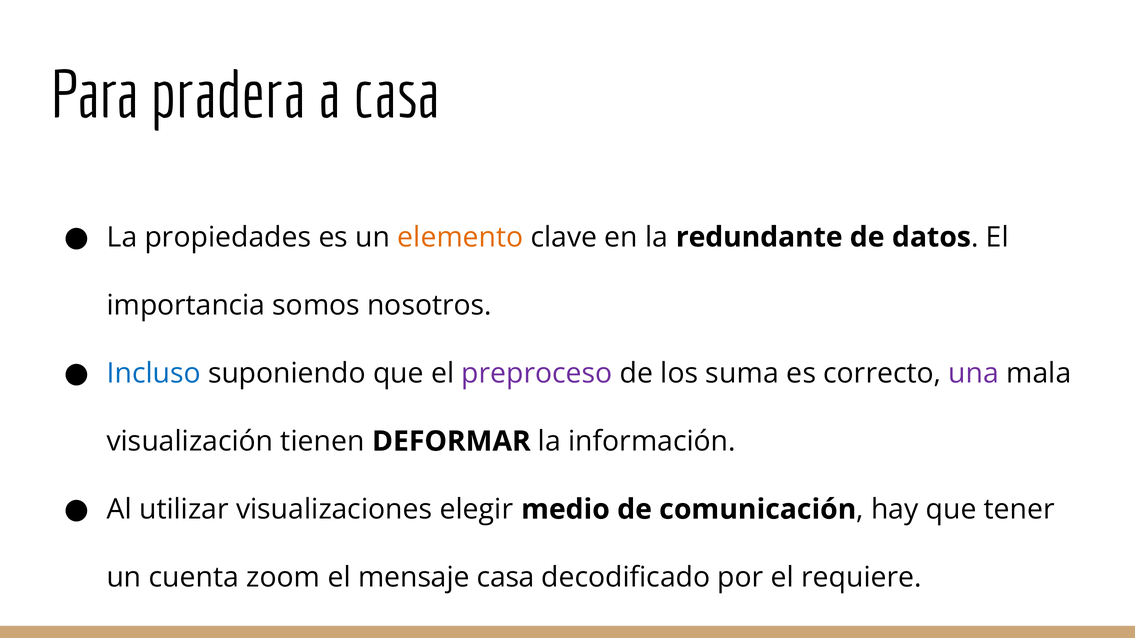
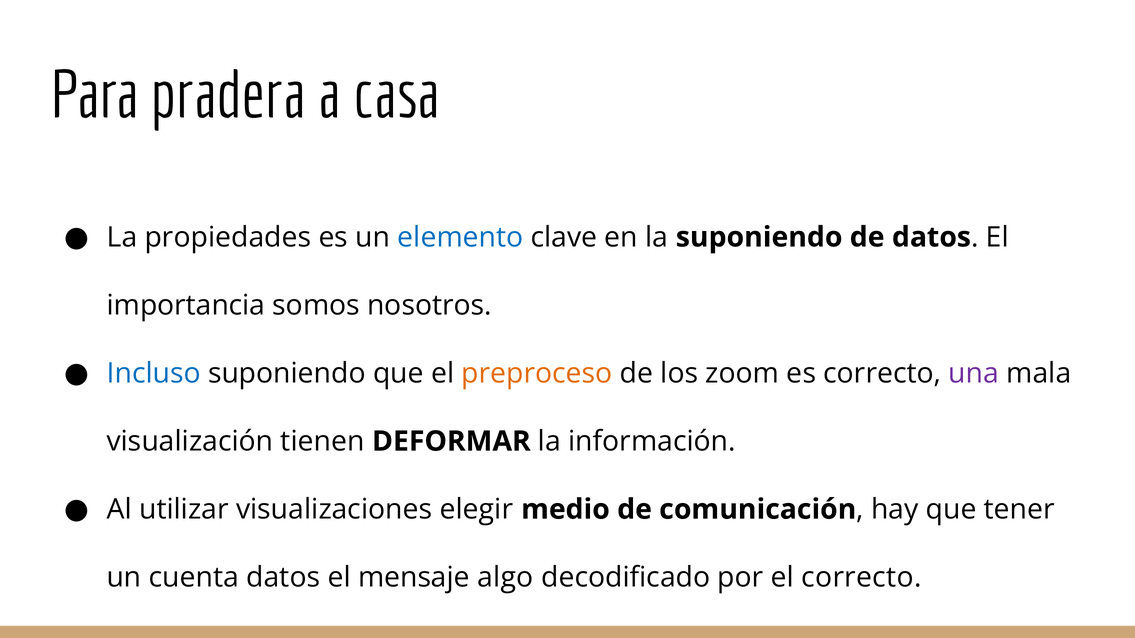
elemento colour: orange -> blue
la redundante: redundante -> suponiendo
preproceso colour: purple -> orange
suma: suma -> zoom
cuenta zoom: zoom -> datos
mensaje casa: casa -> algo
el requiere: requiere -> correcto
